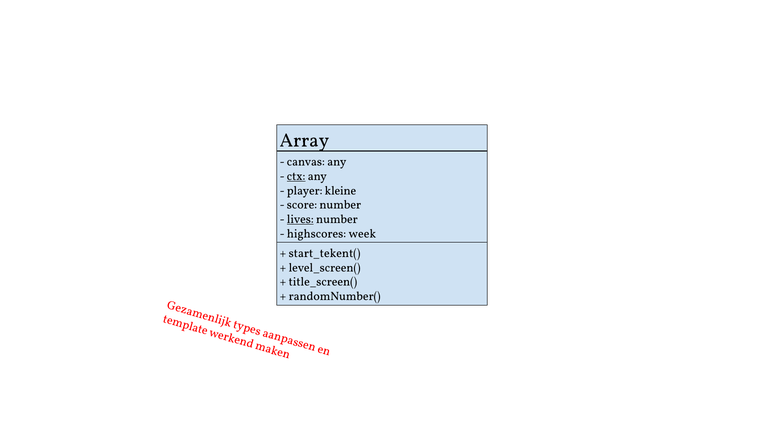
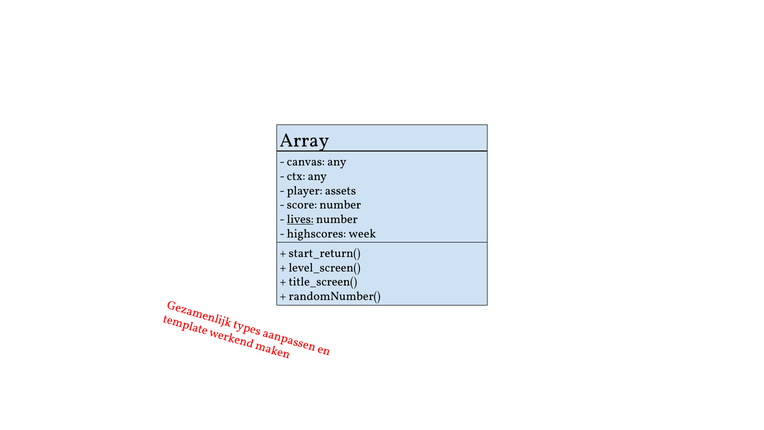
ctx underline: present -> none
kleine: kleine -> assets
start_tekent(: start_tekent( -> start_return(
